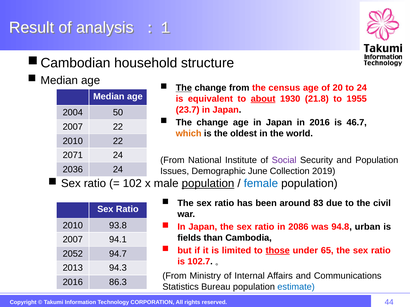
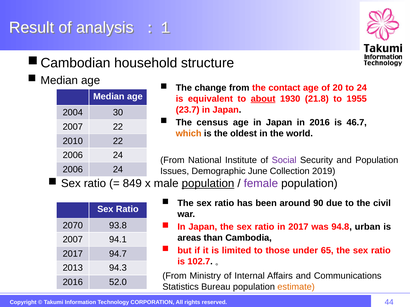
The at (184, 88) underline: present -> none
census: census -> contact
50: 50 -> 30
change at (212, 123): change -> census
2071 at (73, 155): 2071 -> 2006
2036 at (73, 170): 2036 -> 2006
102: 102 -> 849
female colour: blue -> purple
83: 83 -> 90
2010 at (73, 226): 2010 -> 2070
in 2086: 2086 -> 2017
fields: fields -> areas
those underline: present -> none
2052 at (73, 254): 2052 -> 2017
86.3: 86.3 -> 52.0
estimate colour: blue -> orange
